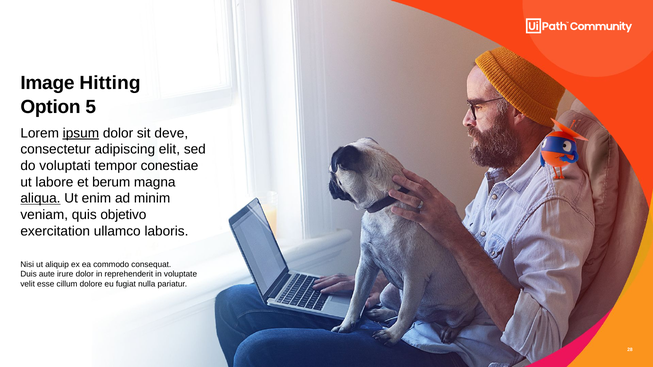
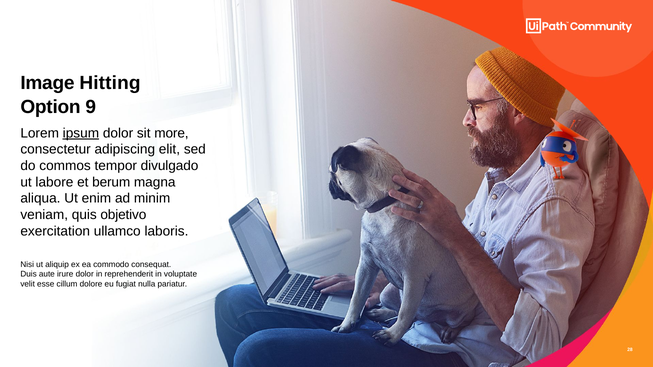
5: 5 -> 9
deve: deve -> more
voluptati: voluptati -> commos
conestiae: conestiae -> divulgado
aliqua underline: present -> none
